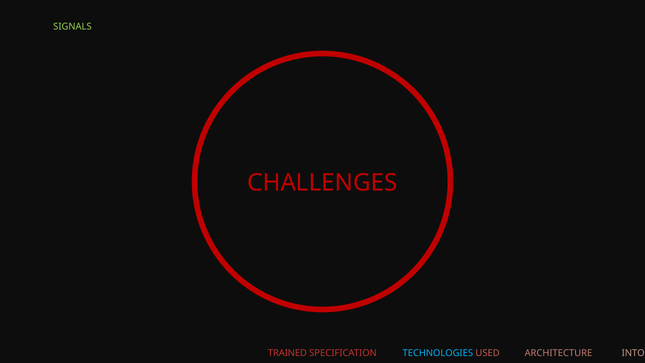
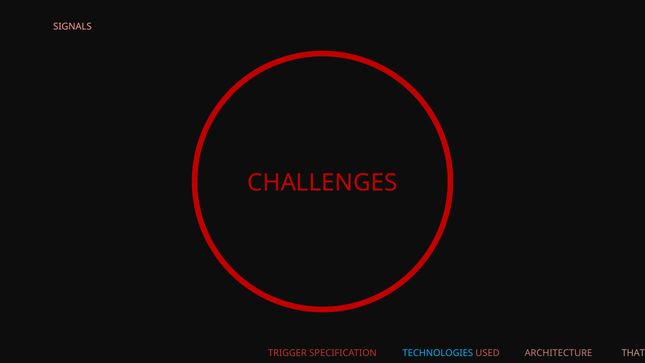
SIGNALS colour: light green -> pink
TRAINED: TRAINED -> TRIGGER
INTO: INTO -> THAT
